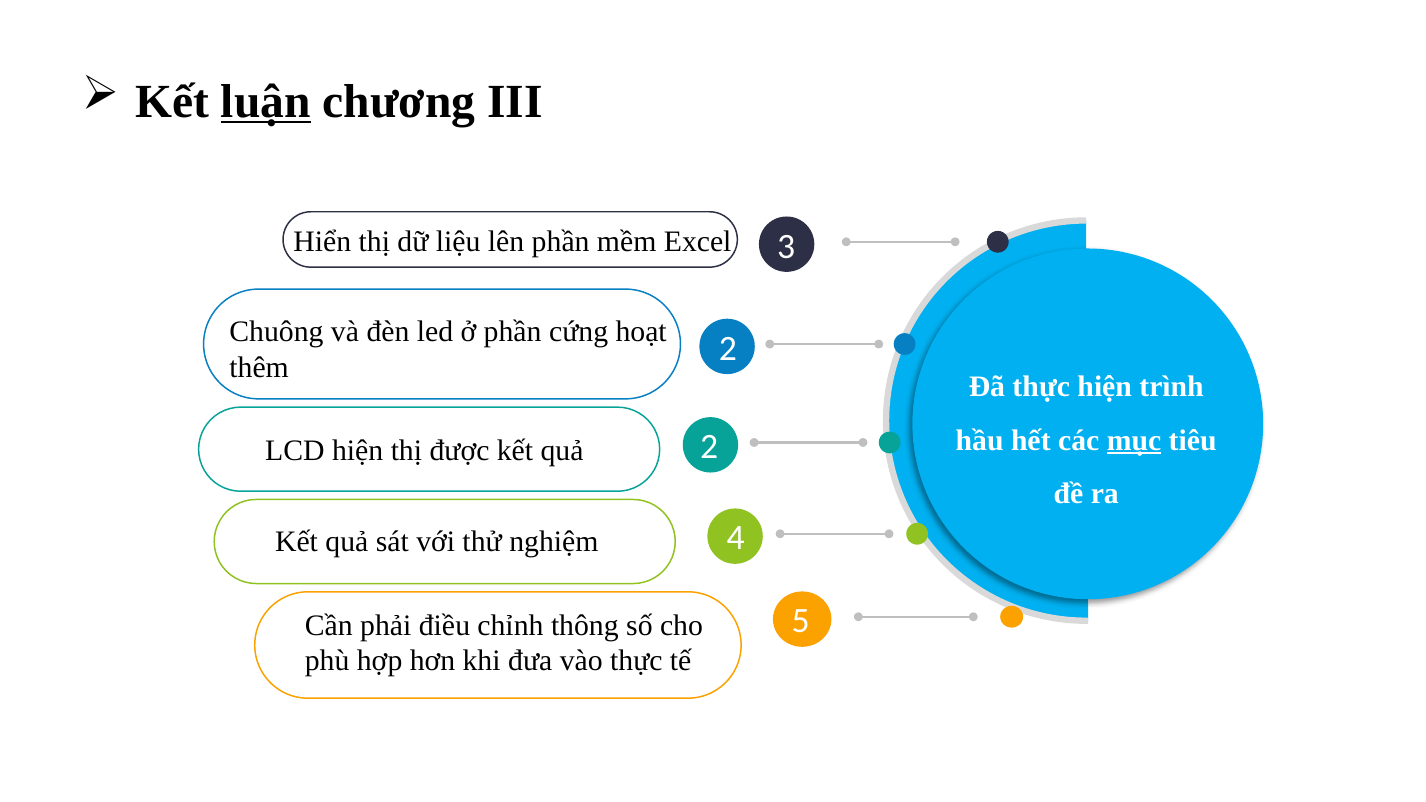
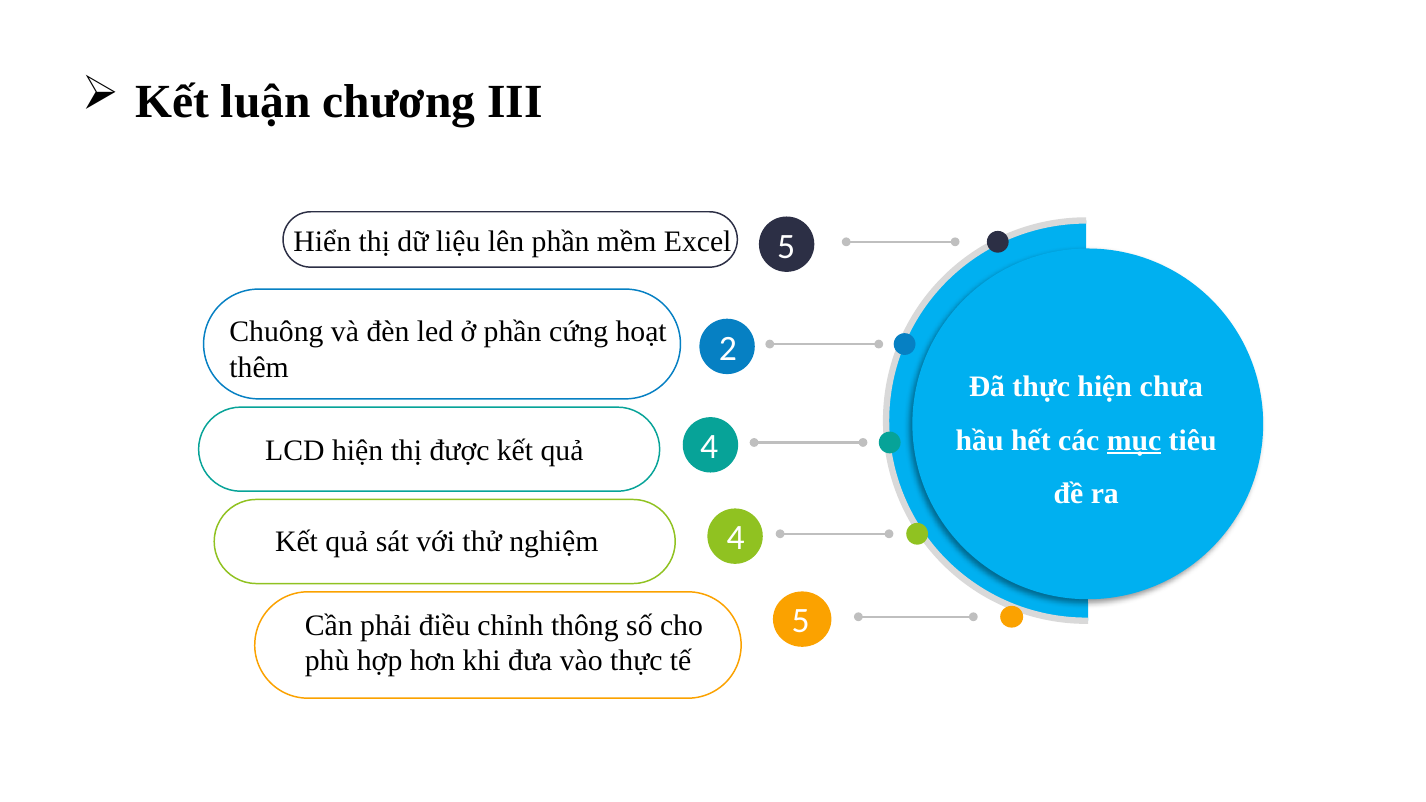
luận underline: present -> none
Excel 3: 3 -> 5
trình: trình -> chưa
quả 2: 2 -> 4
